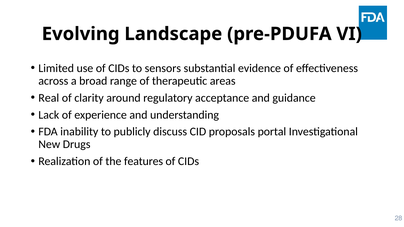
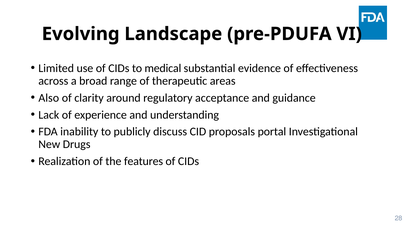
sensors: sensors -> medical
Real: Real -> Also
